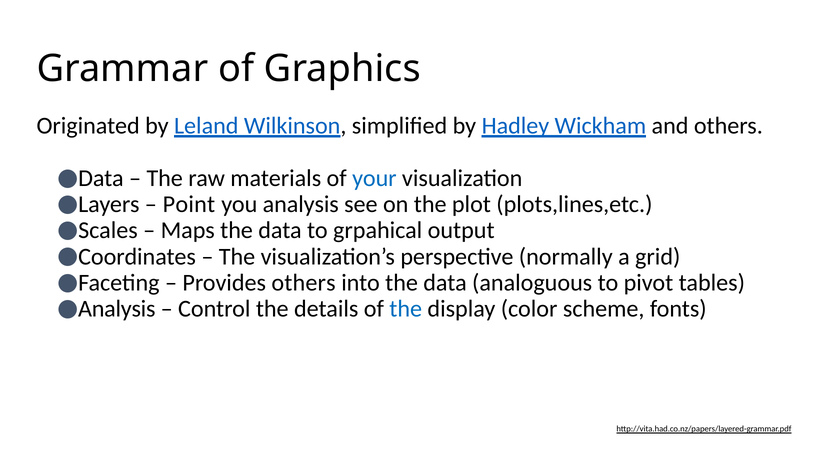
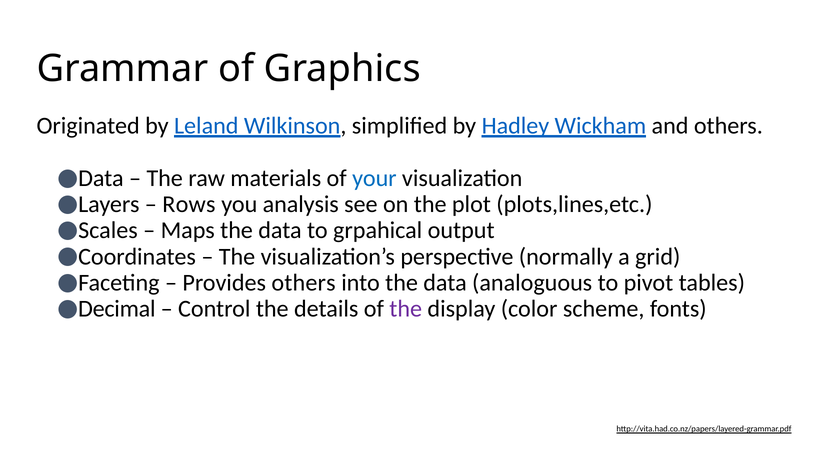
Point: Point -> Rows
Analysis at (117, 309): Analysis -> Decimal
the at (406, 309) colour: blue -> purple
